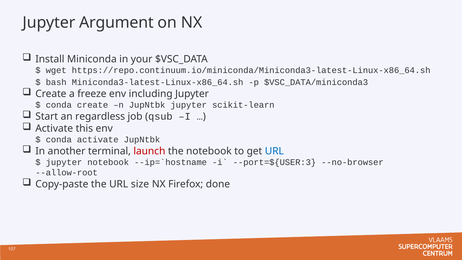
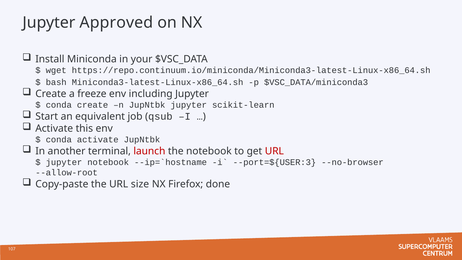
Argument: Argument -> Approved
regardless: regardless -> equivalent
URL at (274, 151) colour: blue -> red
